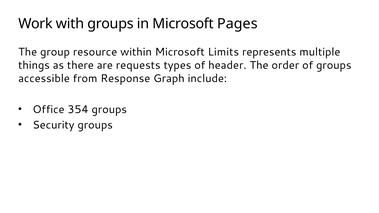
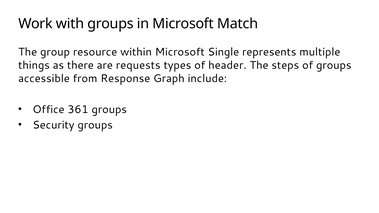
Pages: Pages -> Match
Limits: Limits -> Single
order: order -> steps
354: 354 -> 361
